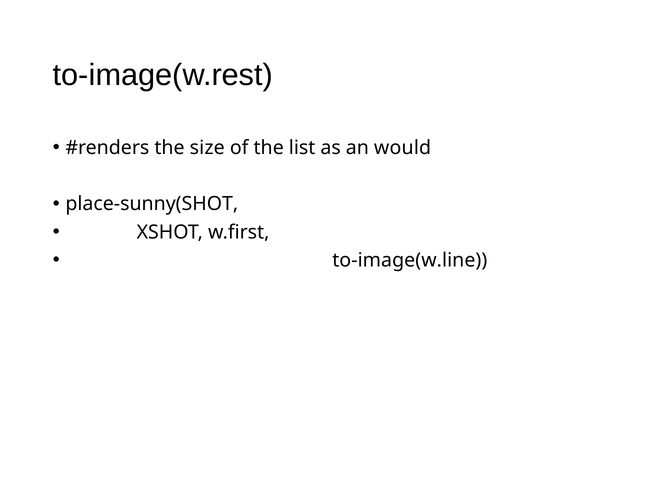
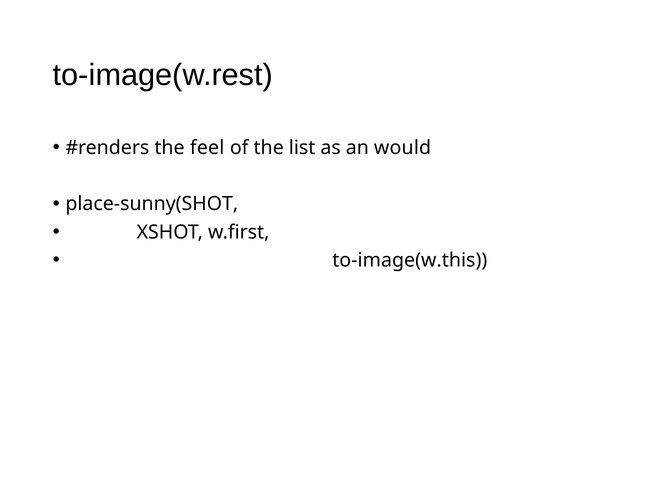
size: size -> feel
to-image(w.line: to-image(w.line -> to-image(w.this
